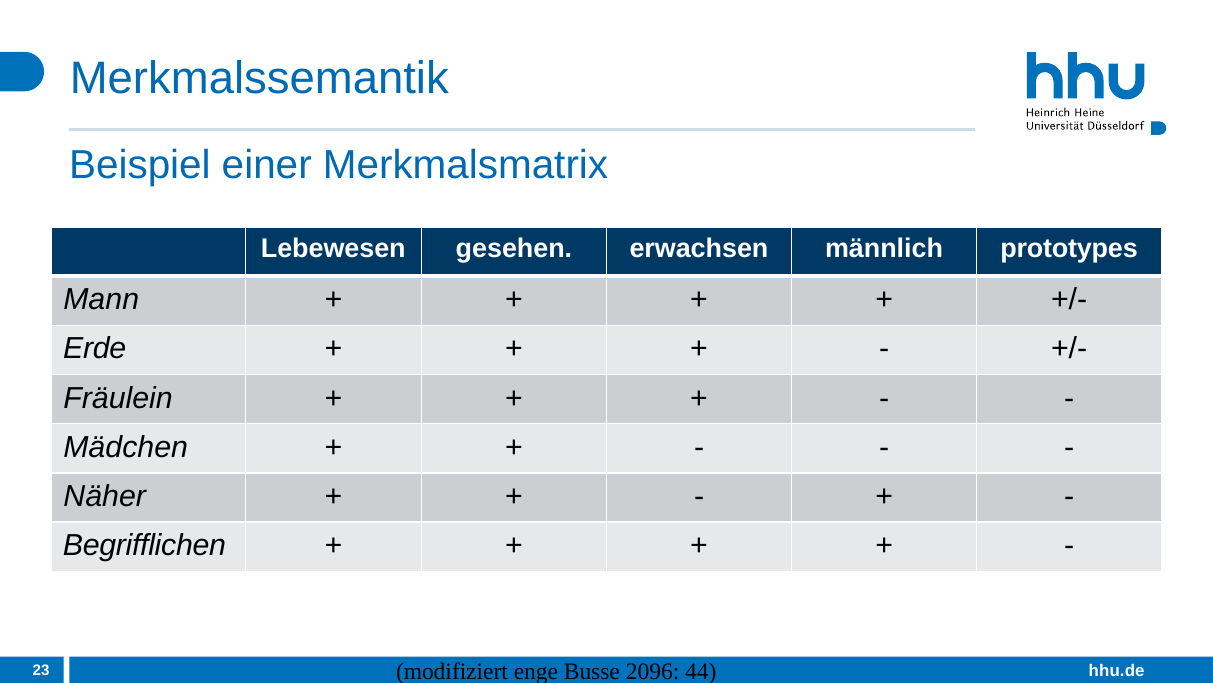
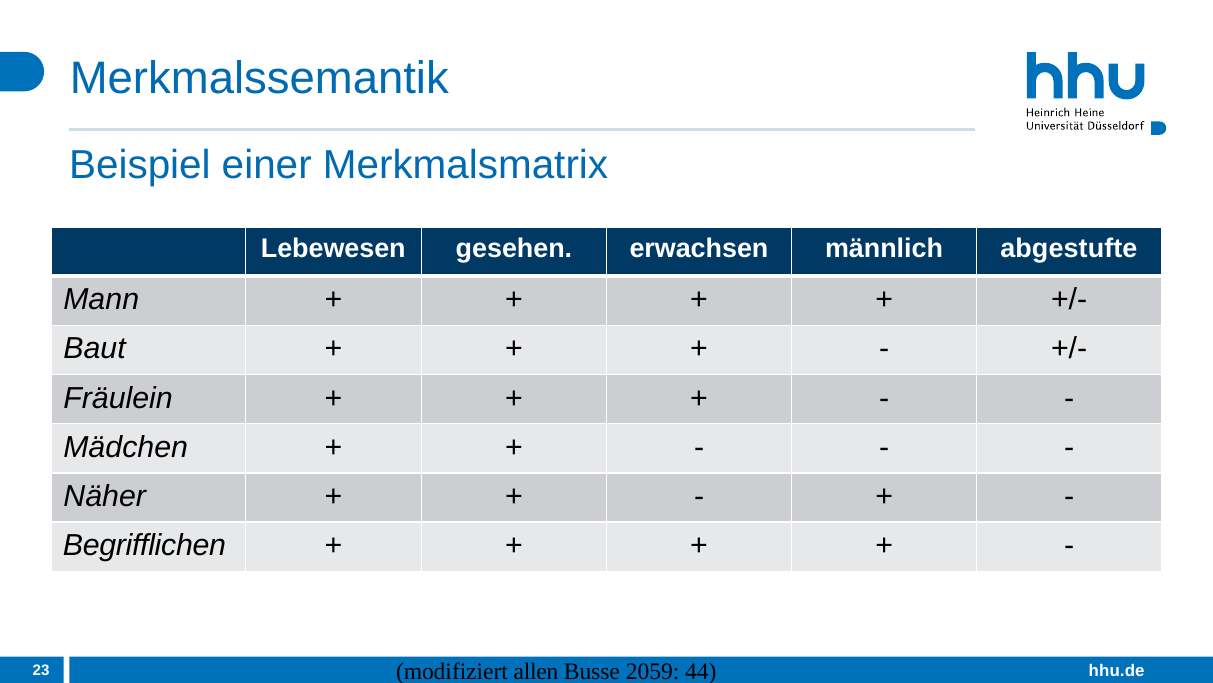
prototypes: prototypes -> abgestufte
Erde: Erde -> Baut
enge: enge -> allen
2096: 2096 -> 2059
